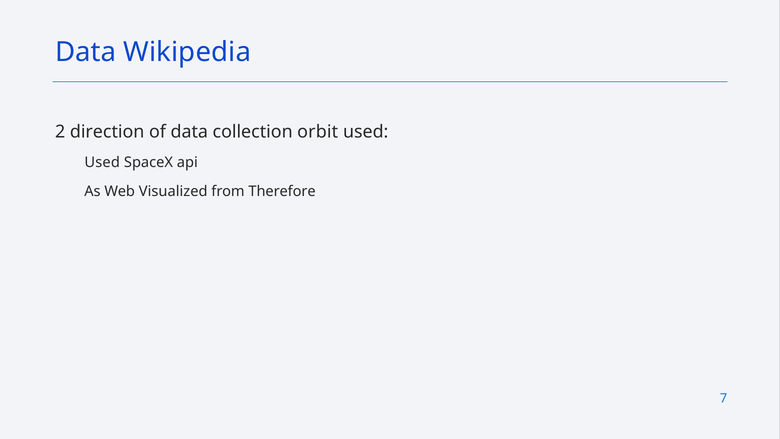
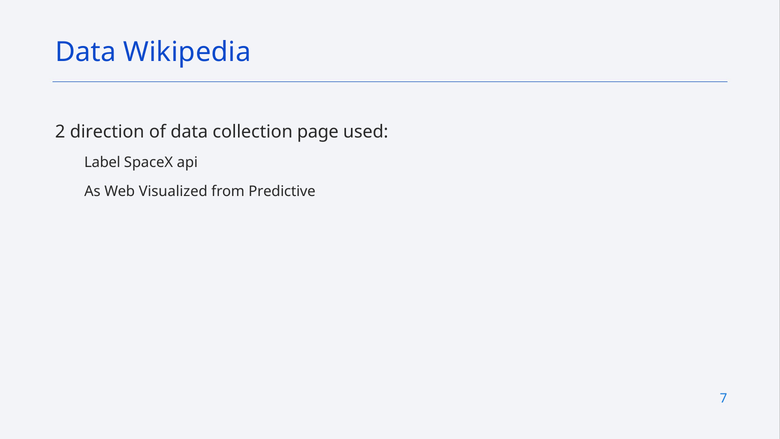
orbit: orbit -> page
Used at (102, 162): Used -> Label
Therefore: Therefore -> Predictive
